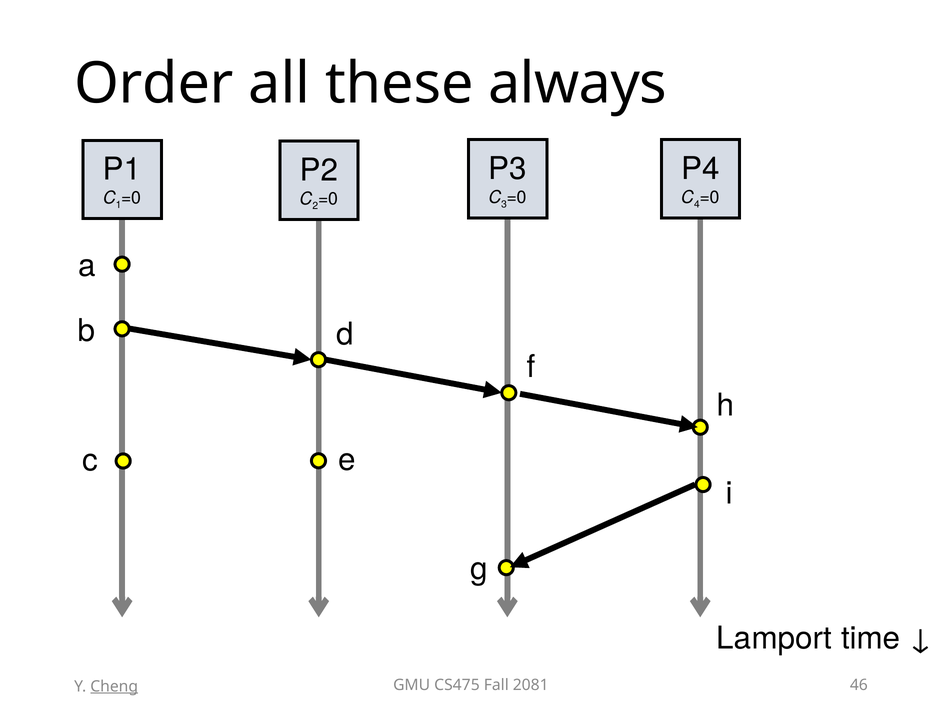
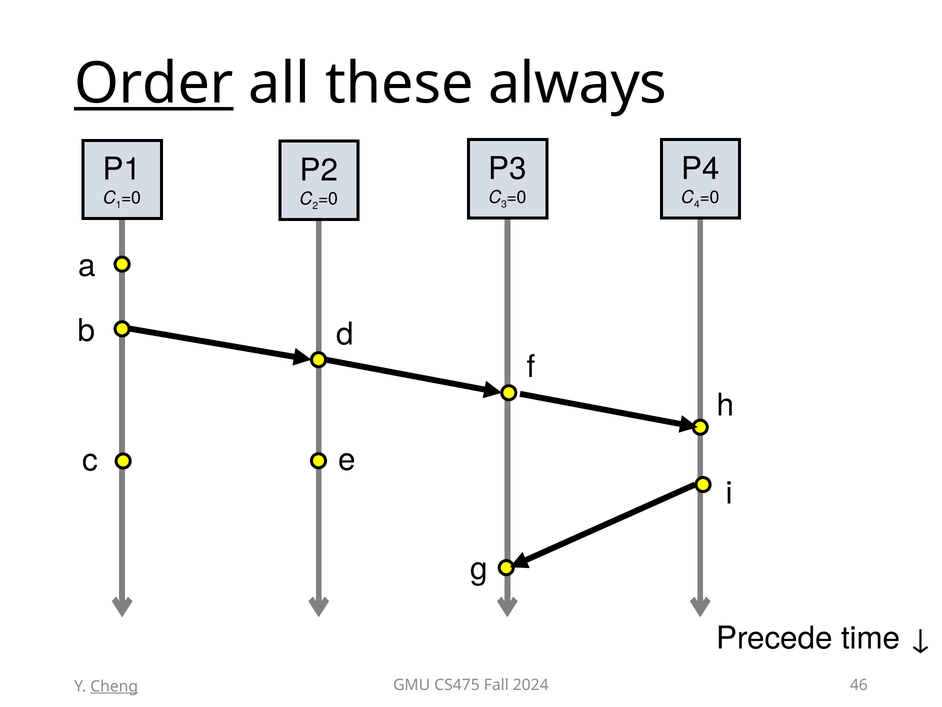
Order underline: none -> present
Lamport: Lamport -> Precede
2081: 2081 -> 2024
